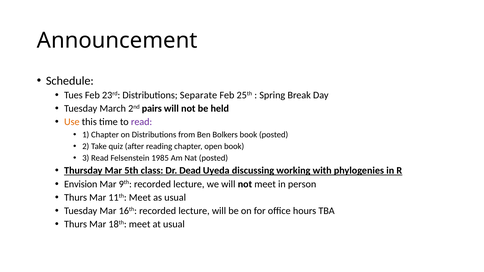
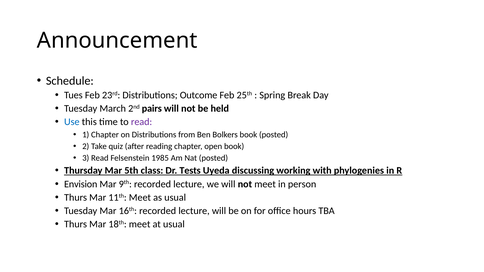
Separate: Separate -> Outcome
Use colour: orange -> blue
Dead: Dead -> Tests
